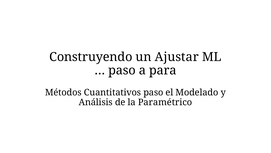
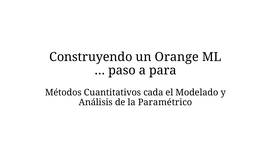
Ajustar: Ajustar -> Orange
Cuantitativos paso: paso -> cada
